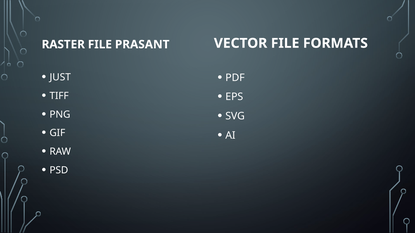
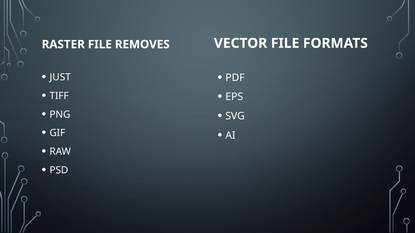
PRASANT: PRASANT -> REMOVES
